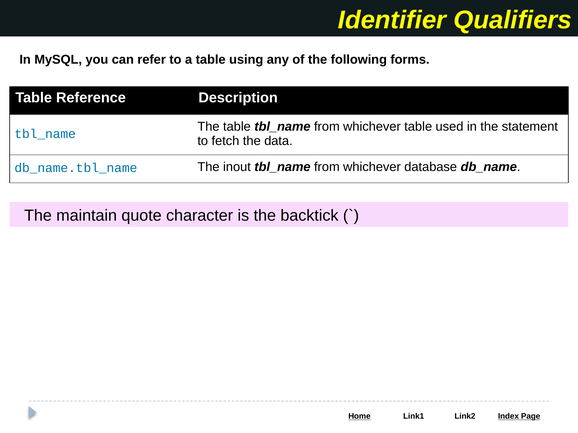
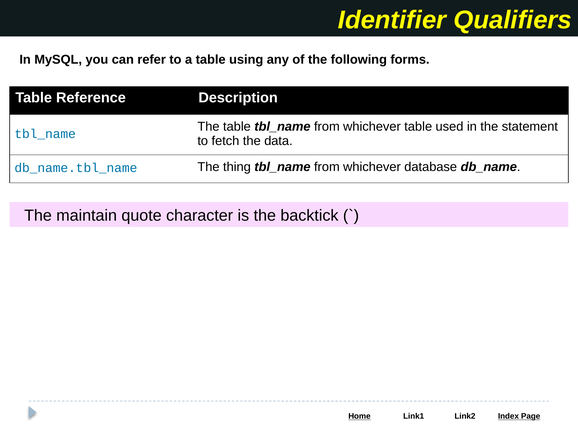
inout: inout -> thing
